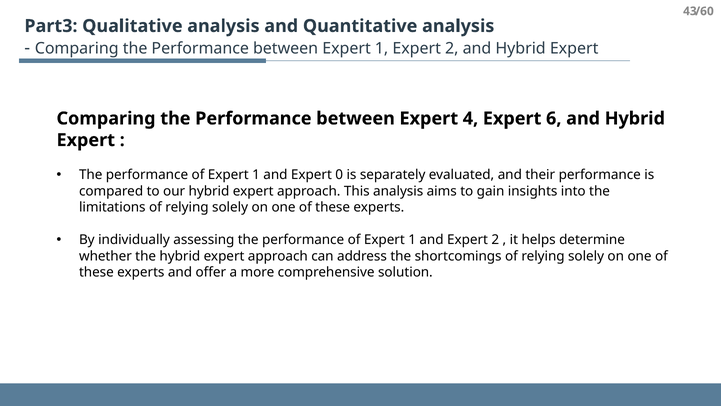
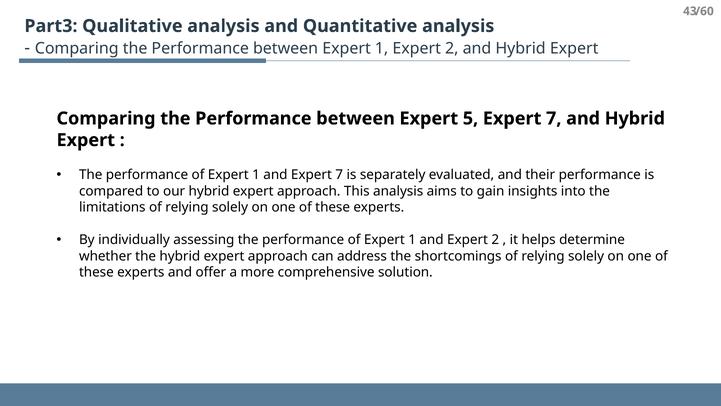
4: 4 -> 5
6 at (554, 118): 6 -> 7
and Expert 0: 0 -> 7
